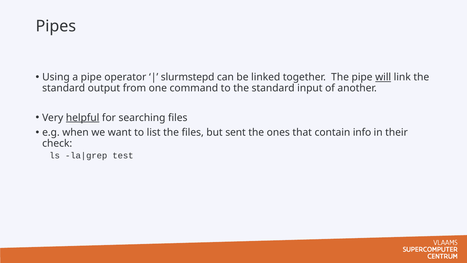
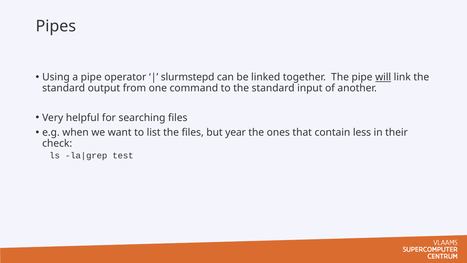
helpful underline: present -> none
sent: sent -> year
info: info -> less
